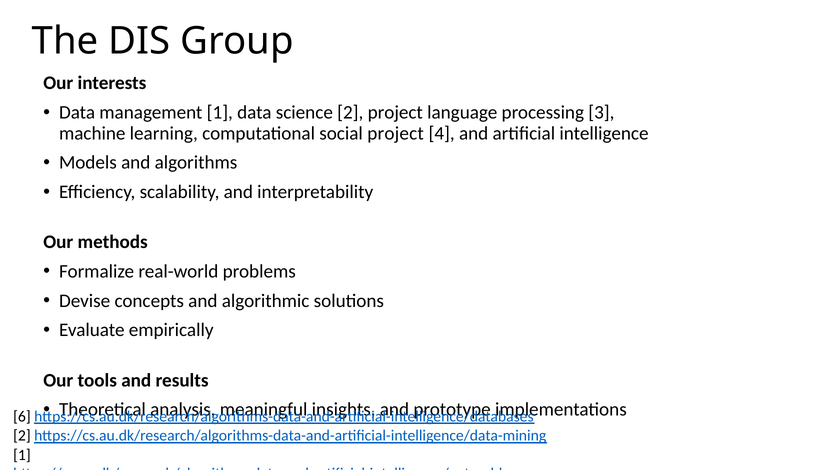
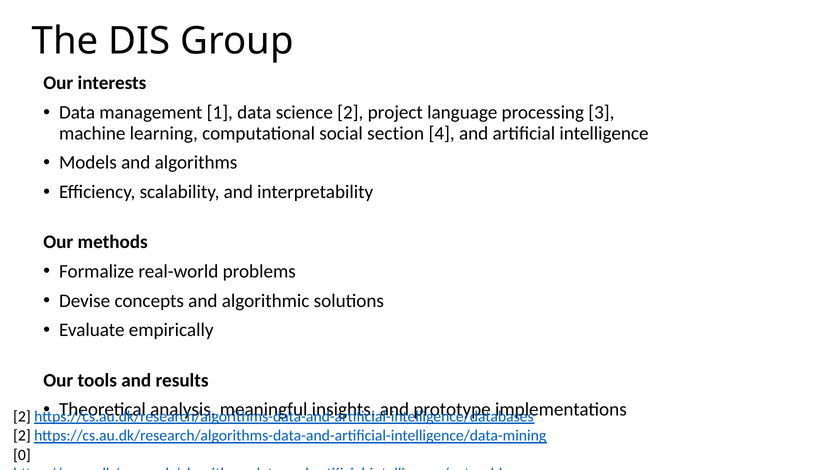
social project: project -> section
6 at (22, 417): 6 -> 2
1 at (22, 455): 1 -> 0
